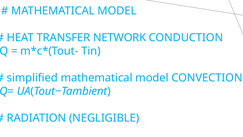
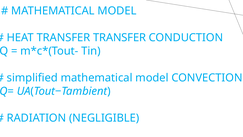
TRANSFER NETWORK: NETWORK -> TRANSFER
